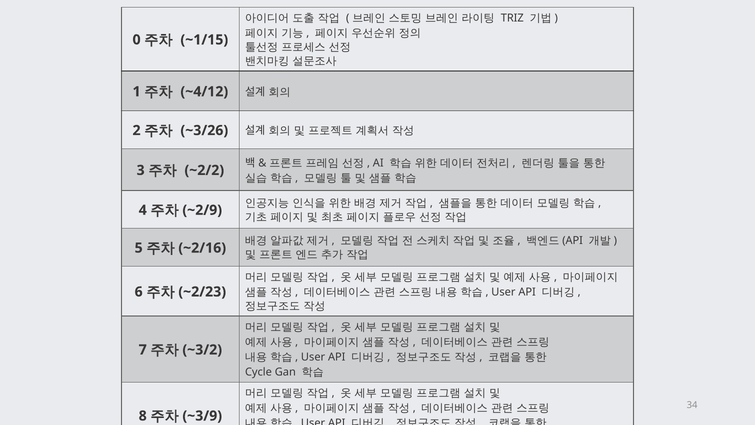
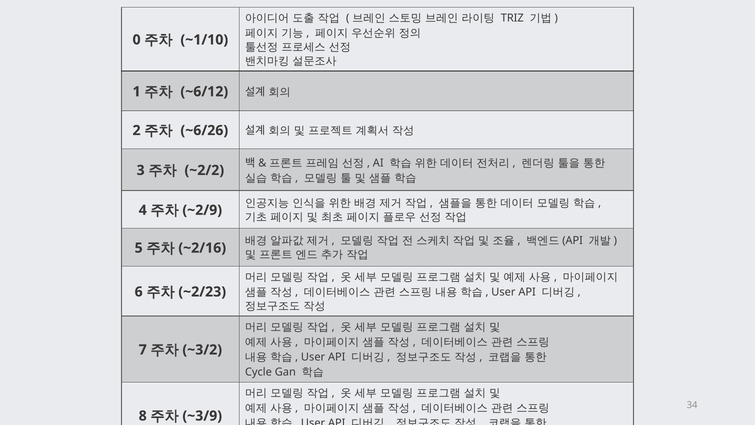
~1/15: ~1/15 -> ~1/10
~4/12: ~4/12 -> ~6/12
~3/26: ~3/26 -> ~6/26
